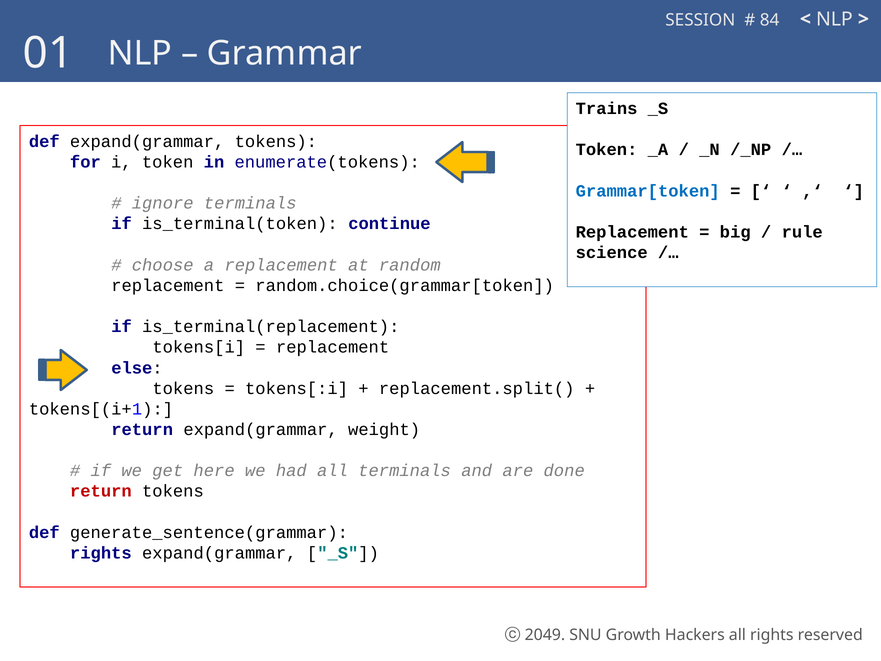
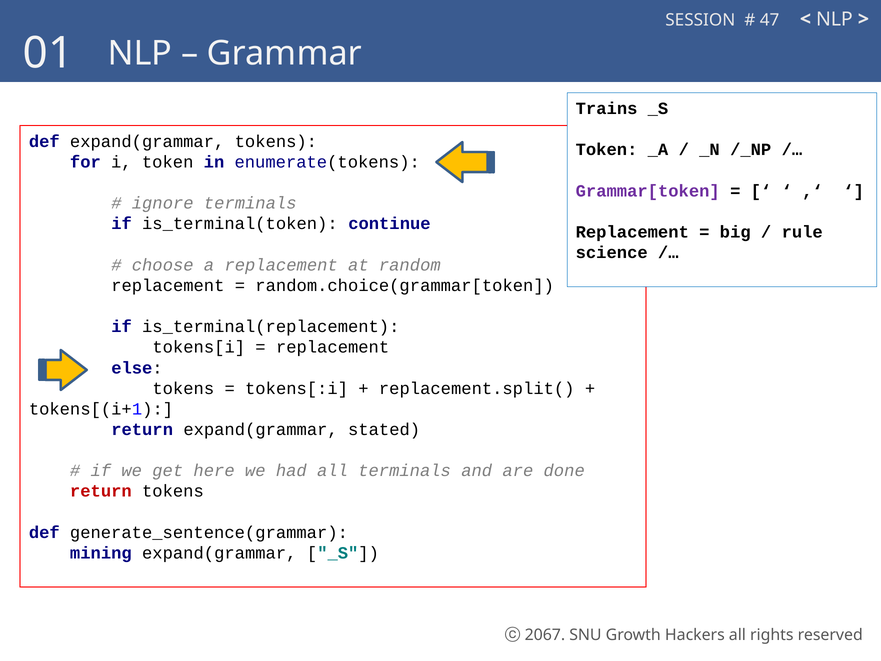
84: 84 -> 47
Grammar[token colour: blue -> purple
weight: weight -> stated
rights at (101, 553): rights -> mining
2049: 2049 -> 2067
